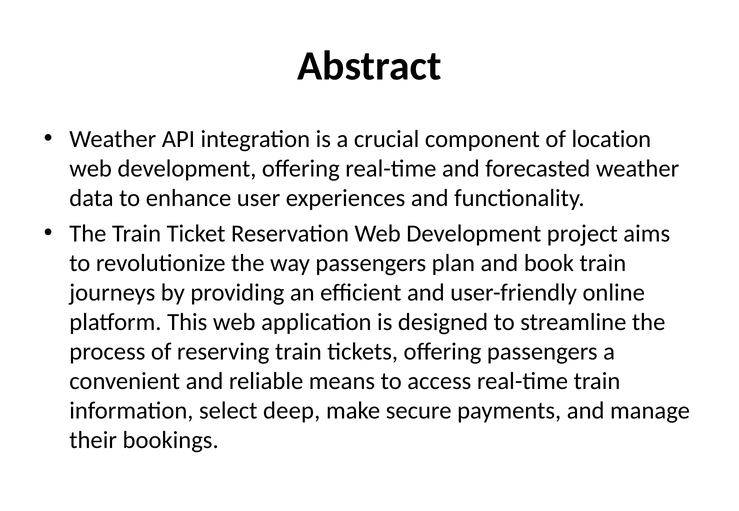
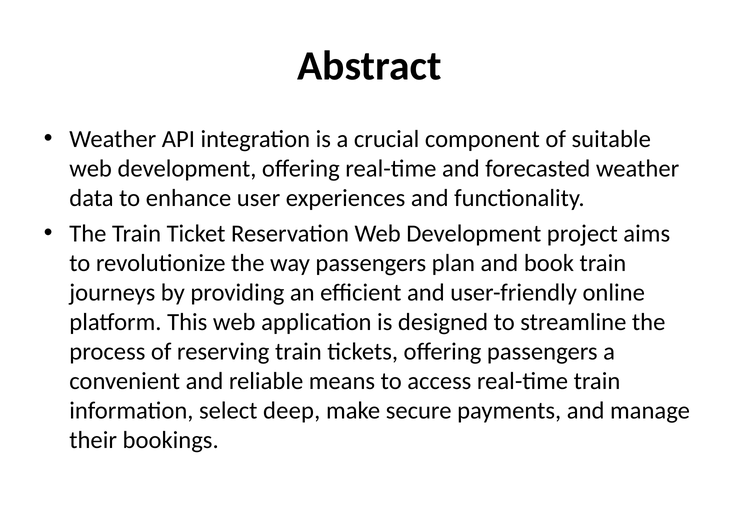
location: location -> suitable
